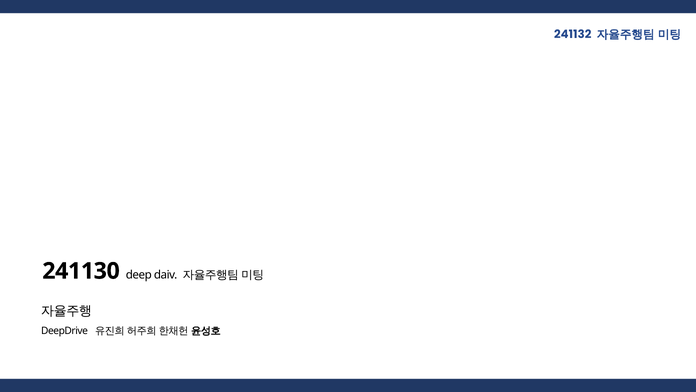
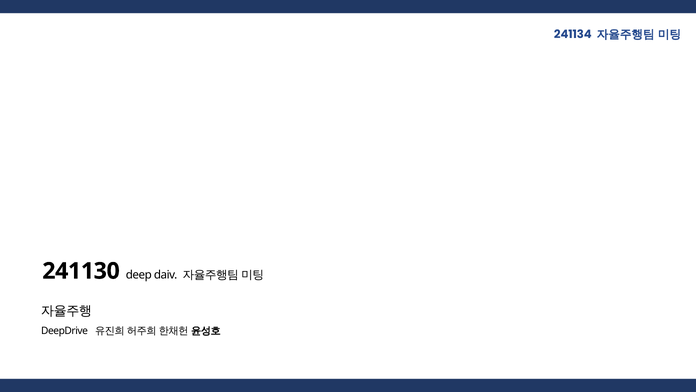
241132: 241132 -> 241134
